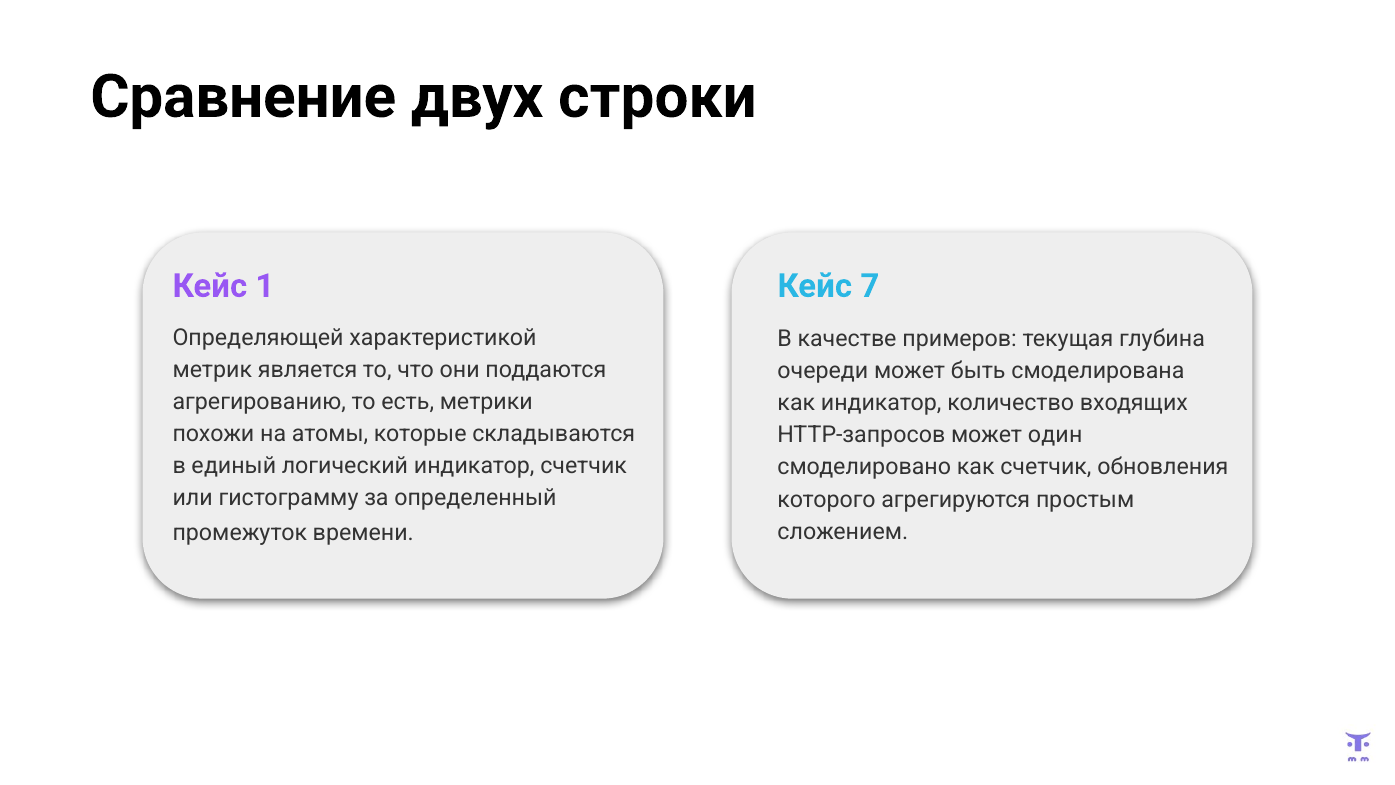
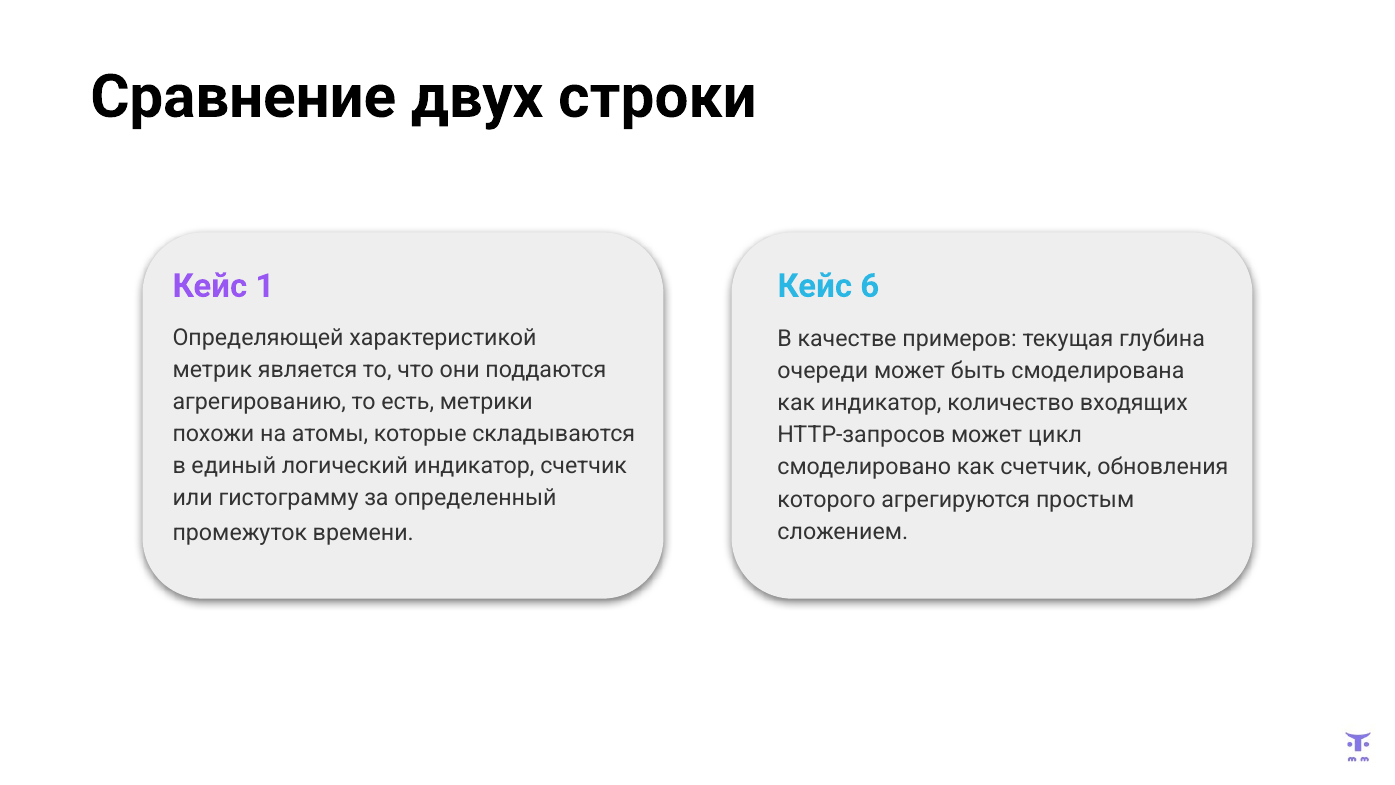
7: 7 -> 6
один: один -> цикл
